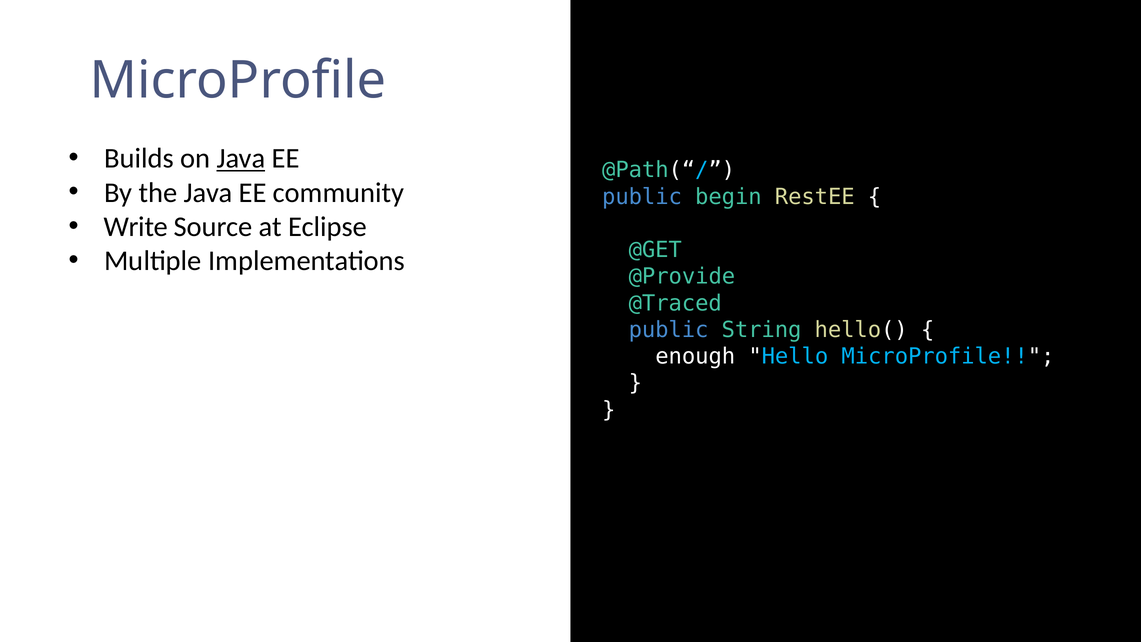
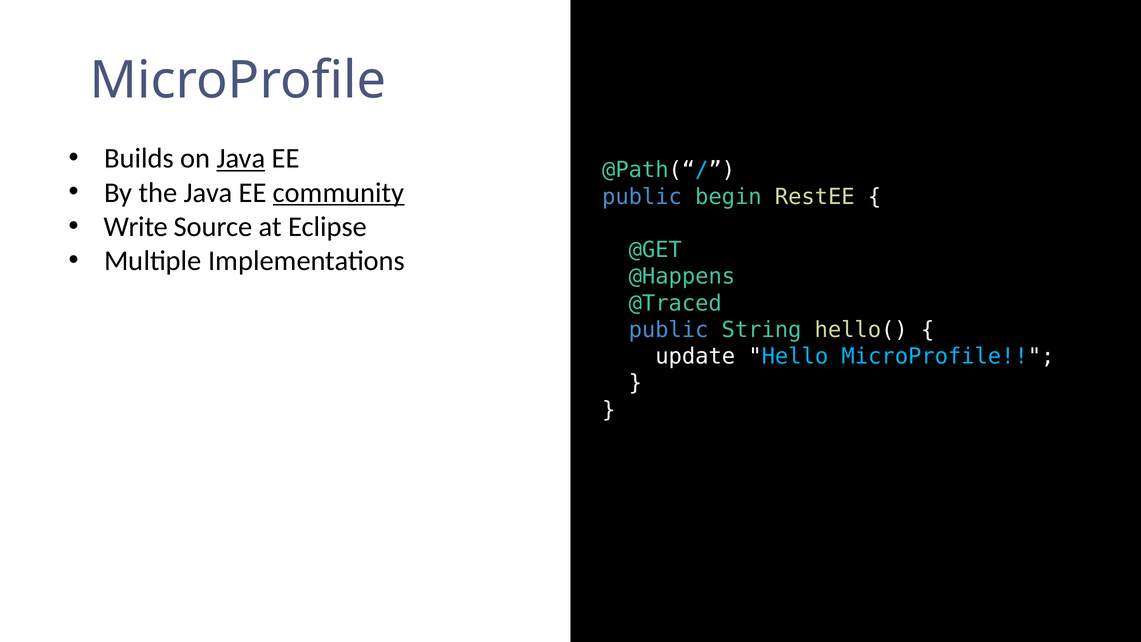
community underline: none -> present
@Provide: @Provide -> @Happens
enough: enough -> update
